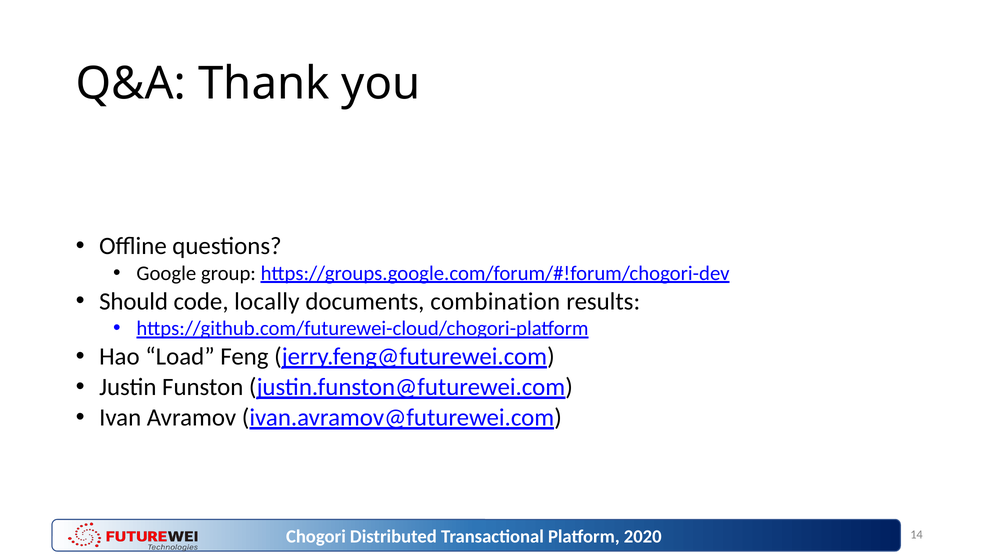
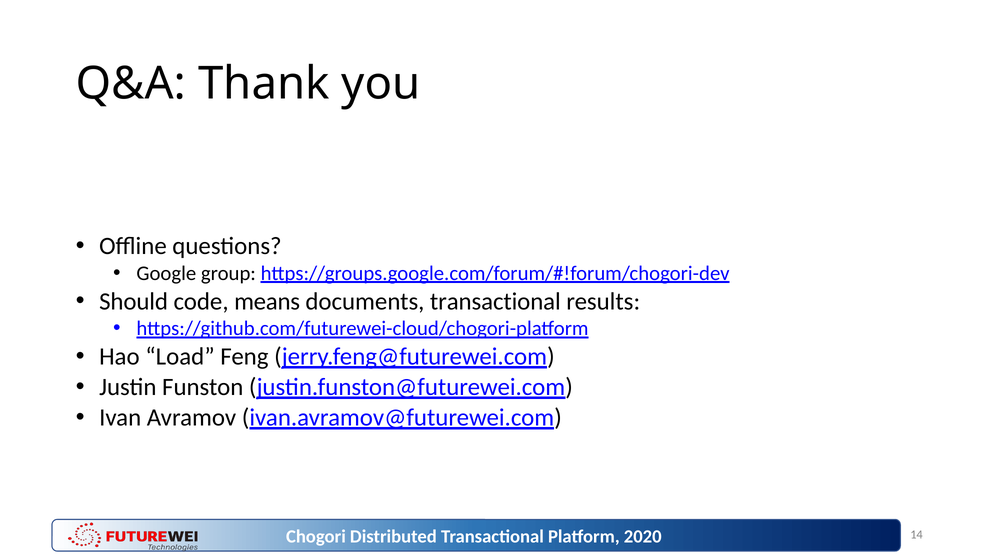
locally: locally -> means
documents combination: combination -> transactional
